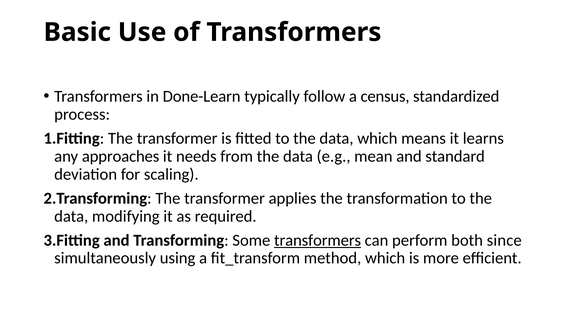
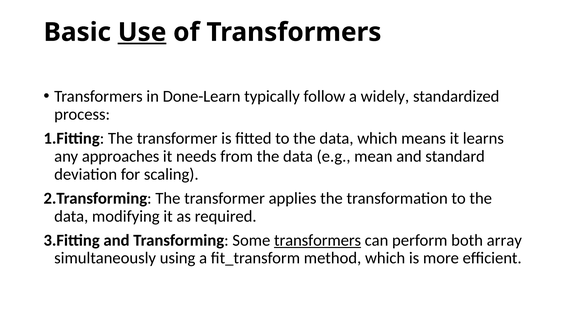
Use underline: none -> present
census: census -> widely
since: since -> array
